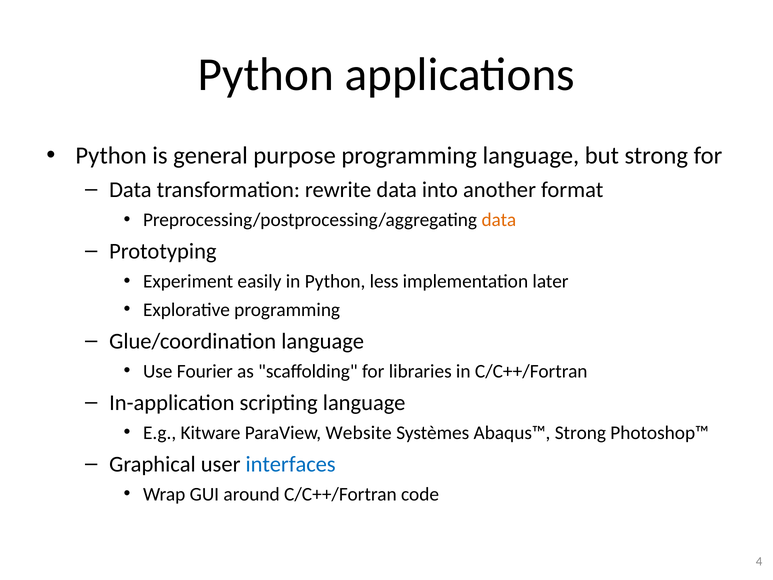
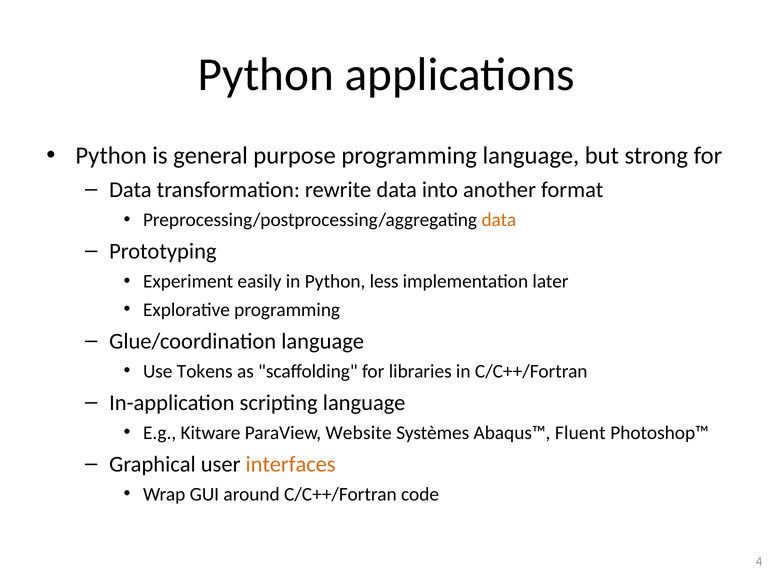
Fourier: Fourier -> Tokens
Abaqus™ Strong: Strong -> Fluent
interfaces colour: blue -> orange
